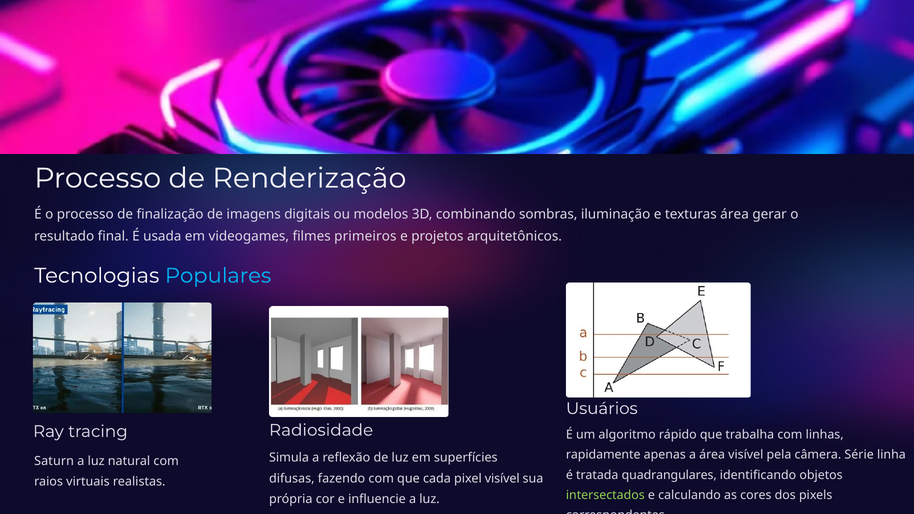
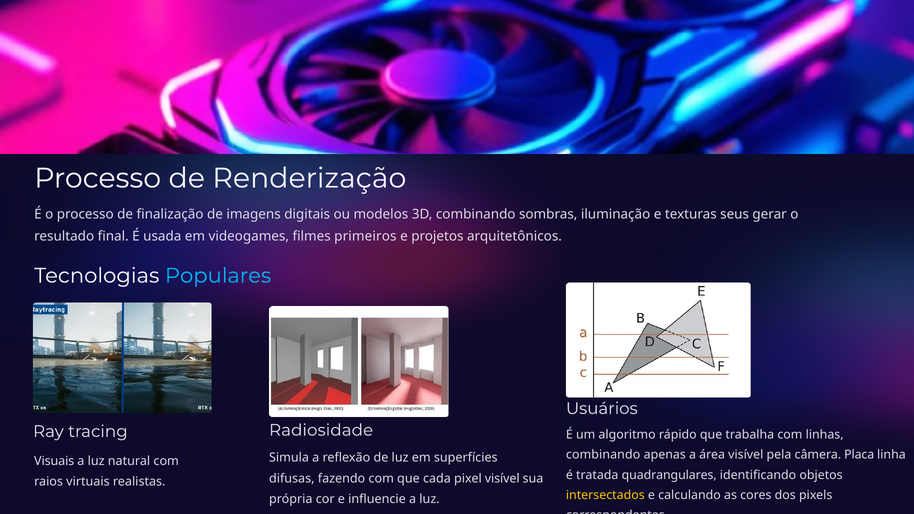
texturas área: área -> seus
rapidamente at (603, 455): rapidamente -> combinando
Série: Série -> Placa
Saturn: Saturn -> Visuais
intersectados colour: light green -> yellow
